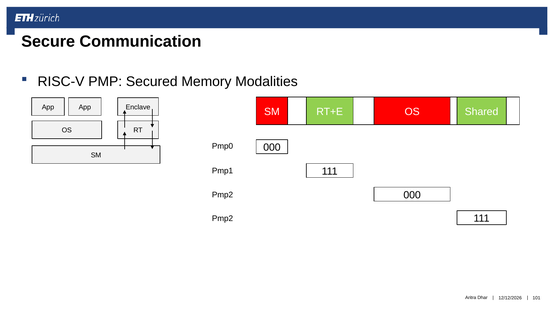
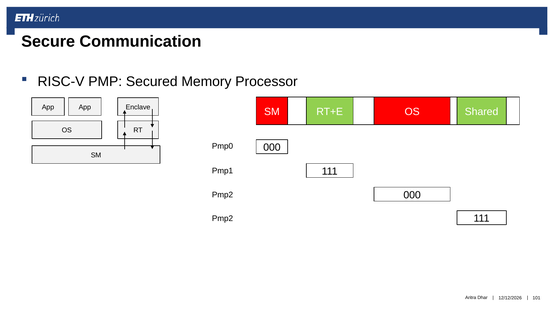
Modalities: Modalities -> Processor
